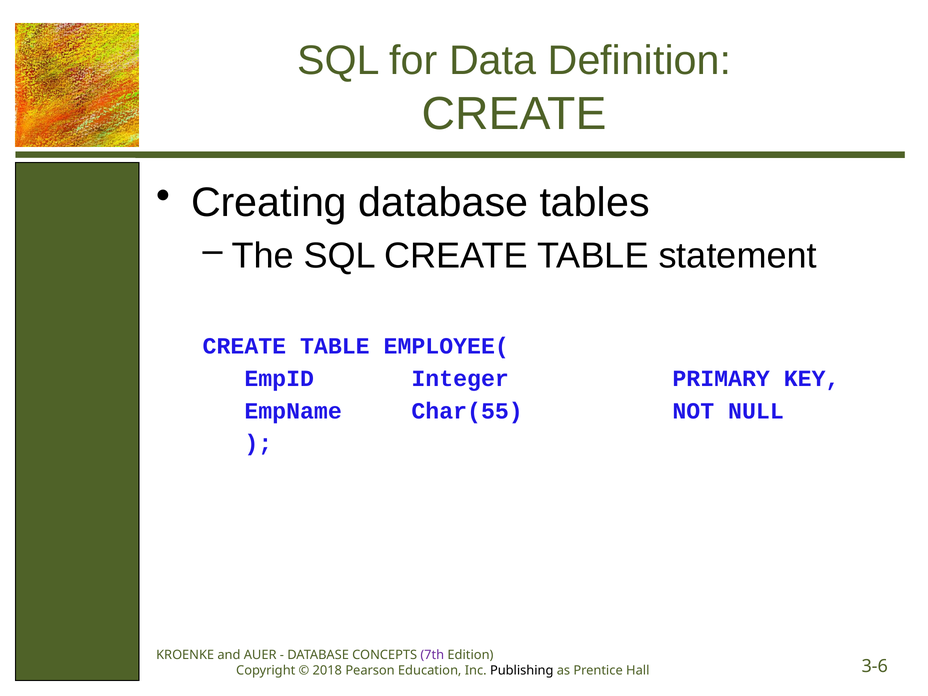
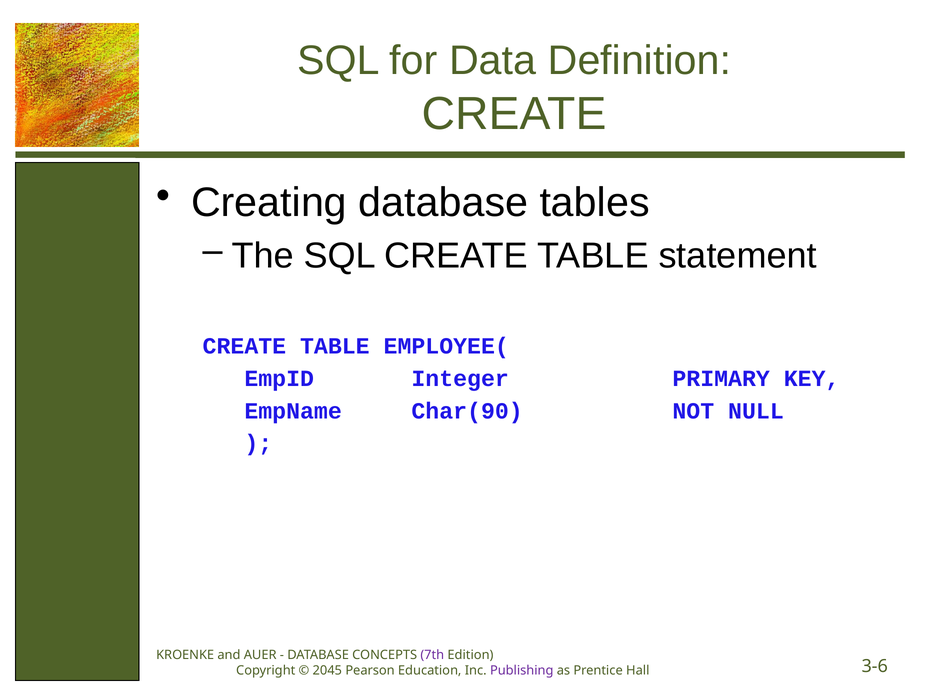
Char(55: Char(55 -> Char(90
2018: 2018 -> 2045
Publishing colour: black -> purple
